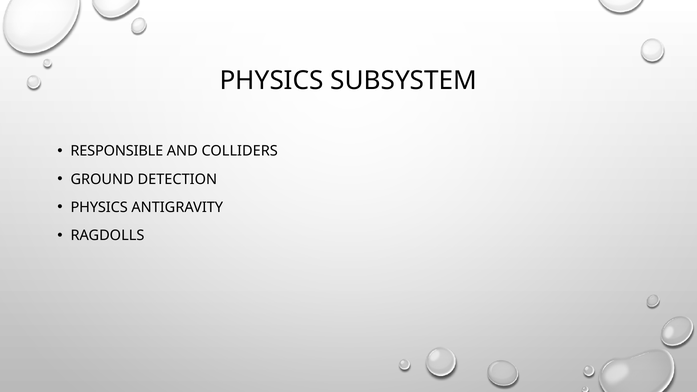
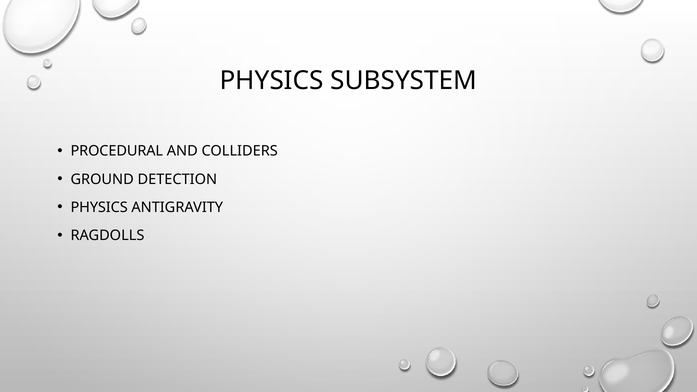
RESPONSIBLE: RESPONSIBLE -> PROCEDURAL
